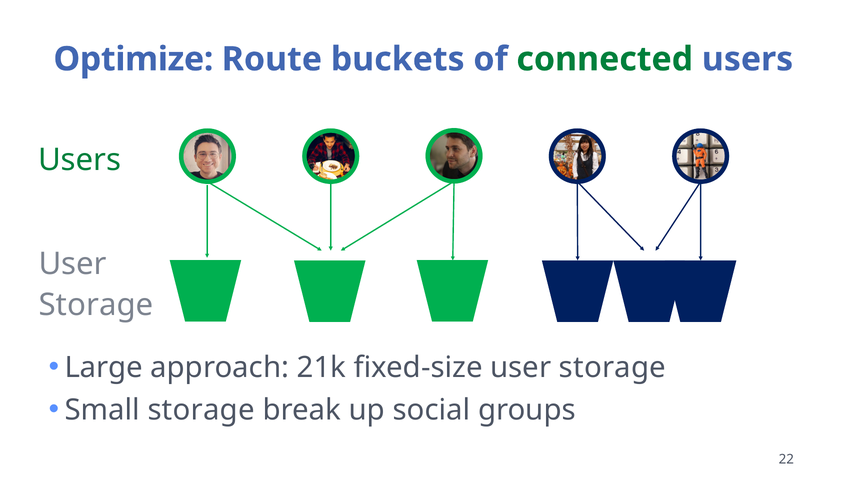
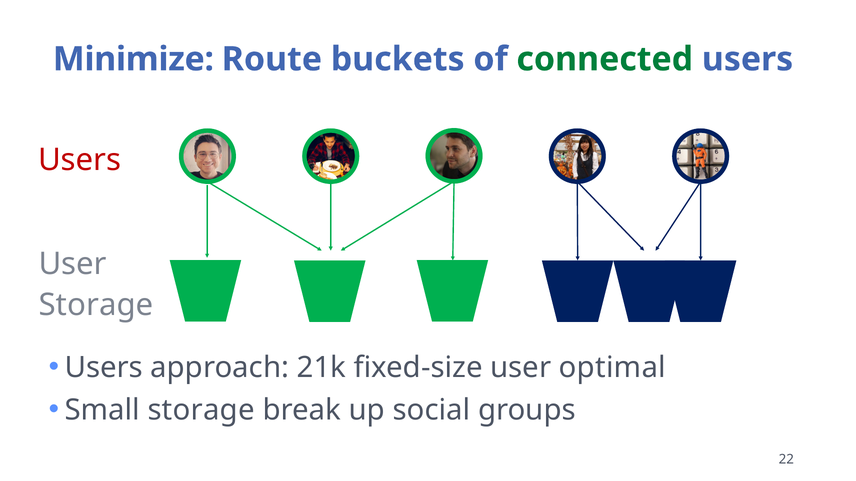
Optimize: Optimize -> Minimize
Users at (80, 160) colour: green -> red
Large at (104, 368): Large -> Users
fixed-size user storage: storage -> optimal
